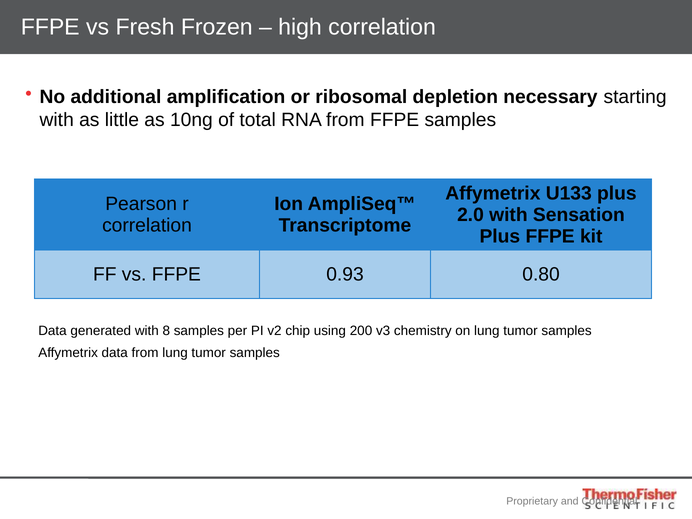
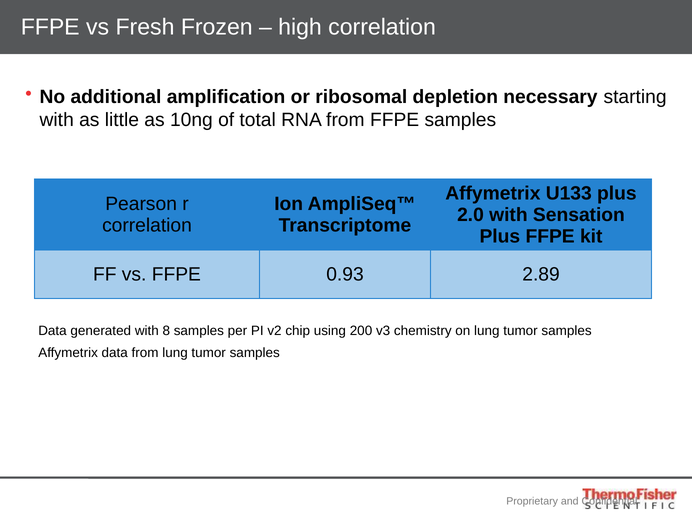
0.80: 0.80 -> 2.89
